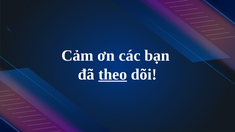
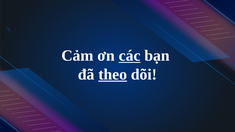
các underline: none -> present
